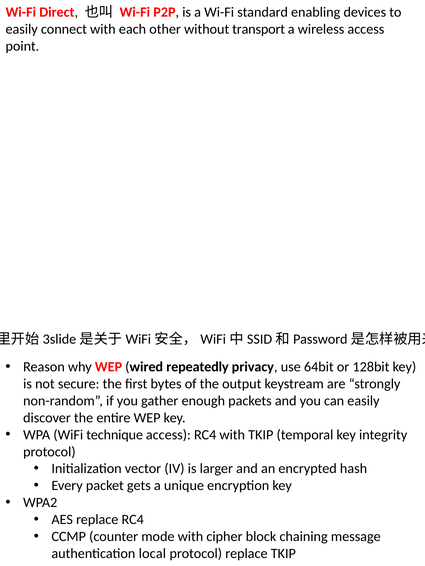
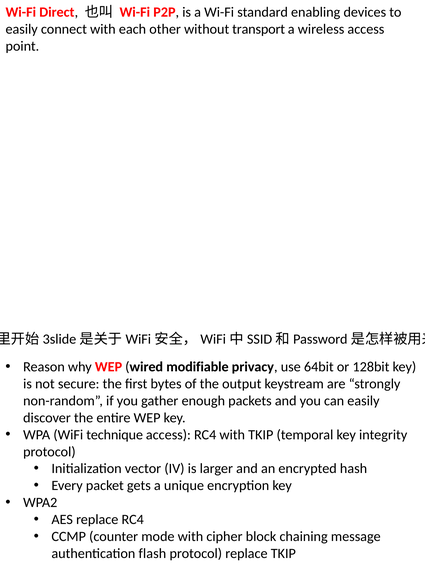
repeatedly: repeatedly -> modifiable
local: local -> flash
